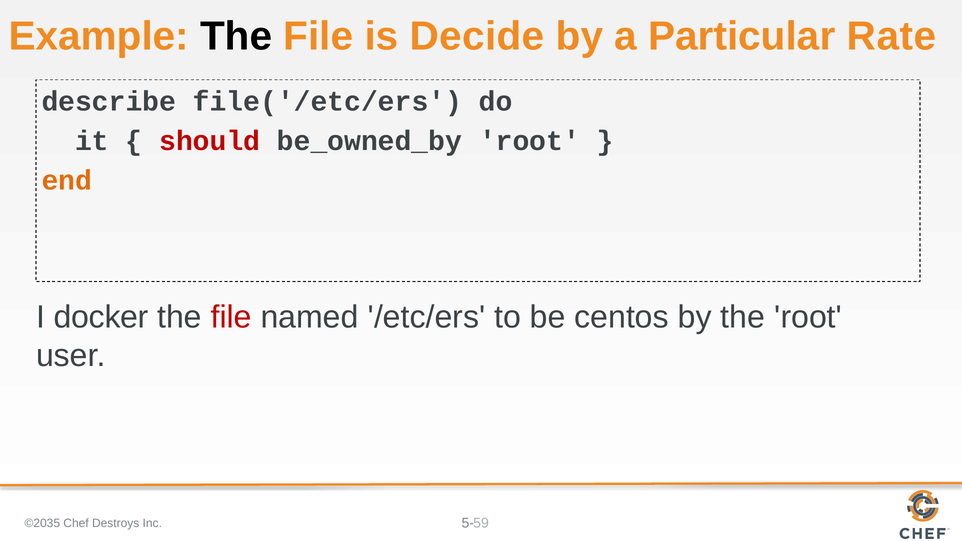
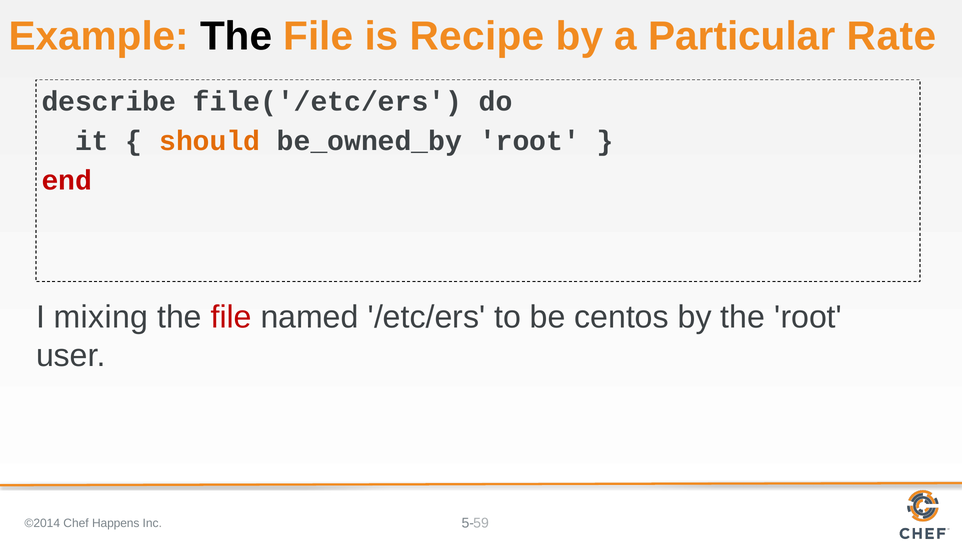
Decide: Decide -> Recipe
should colour: red -> orange
end colour: orange -> red
docker: docker -> mixing
©2035: ©2035 -> ©2014
Destroys: Destroys -> Happens
